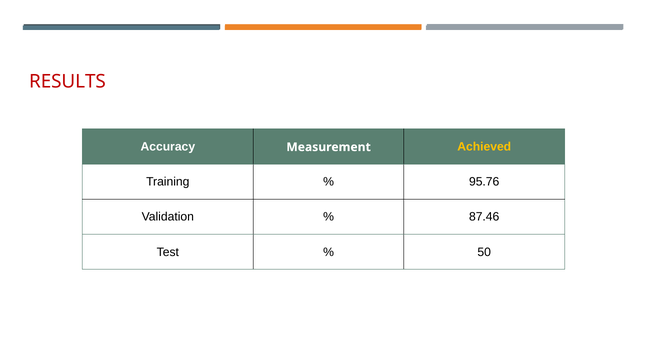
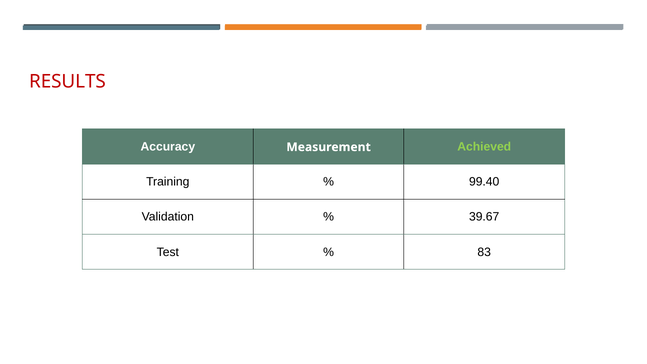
Achieved colour: yellow -> light green
95.76: 95.76 -> 99.40
87.46: 87.46 -> 39.67
50: 50 -> 83
